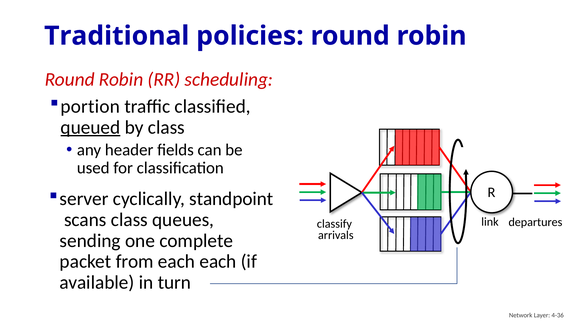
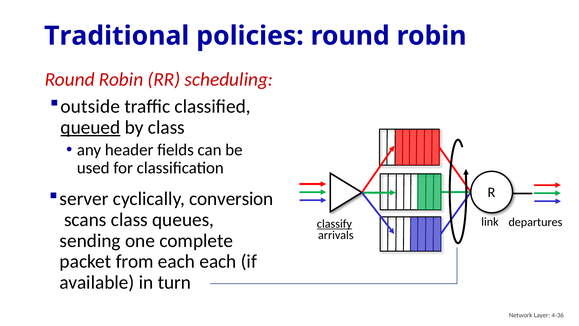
portion: portion -> outside
standpoint: standpoint -> conversion
classify underline: none -> present
